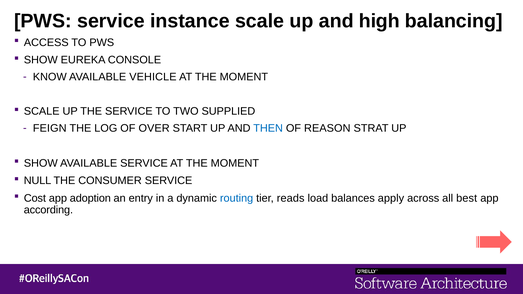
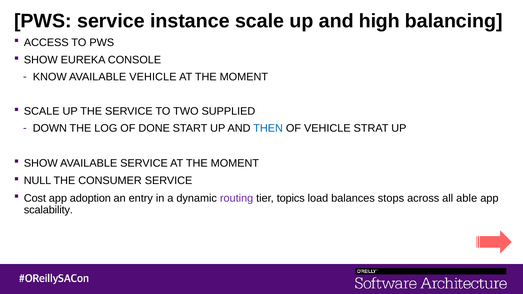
FEIGN: FEIGN -> DOWN
OVER: OVER -> DONE
OF REASON: REASON -> VEHICLE
routing colour: blue -> purple
reads: reads -> topics
apply: apply -> stops
best: best -> able
according: according -> scalability
